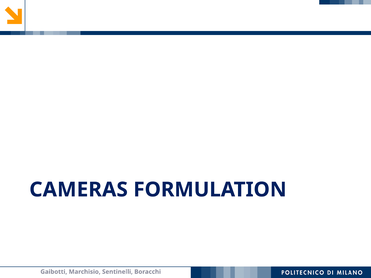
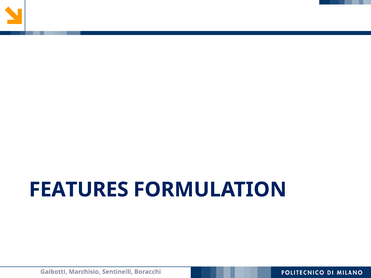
CAMERAS: CAMERAS -> FEATURES
